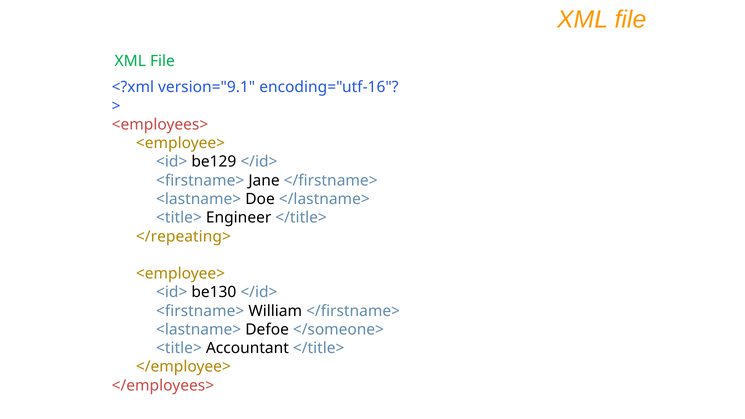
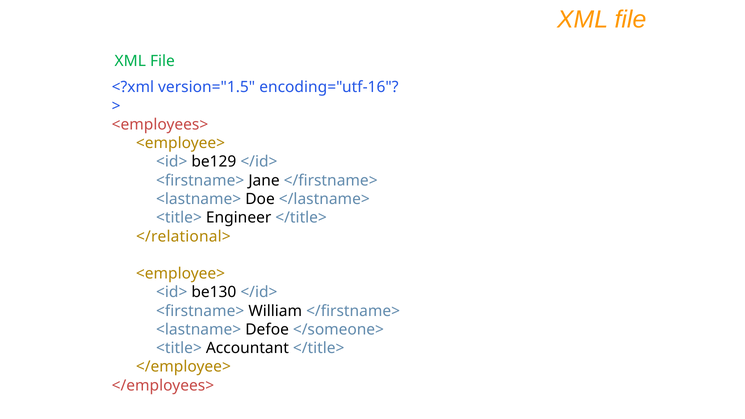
version="9.1: version="9.1 -> version="1.5
</repeating>: </repeating> -> </relational>
